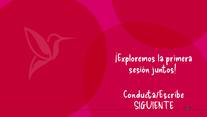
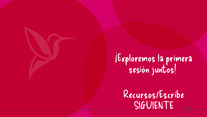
Conducta/Escribe: Conducta/Escribe -> Recursos/Escribe
